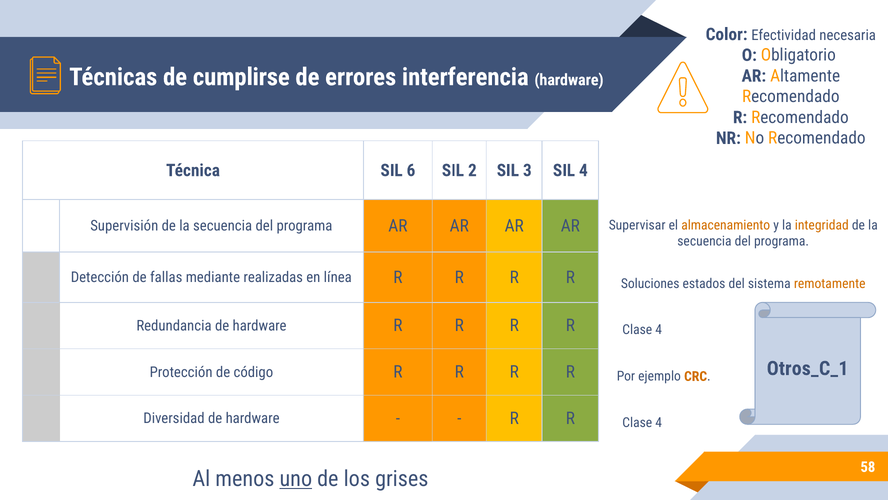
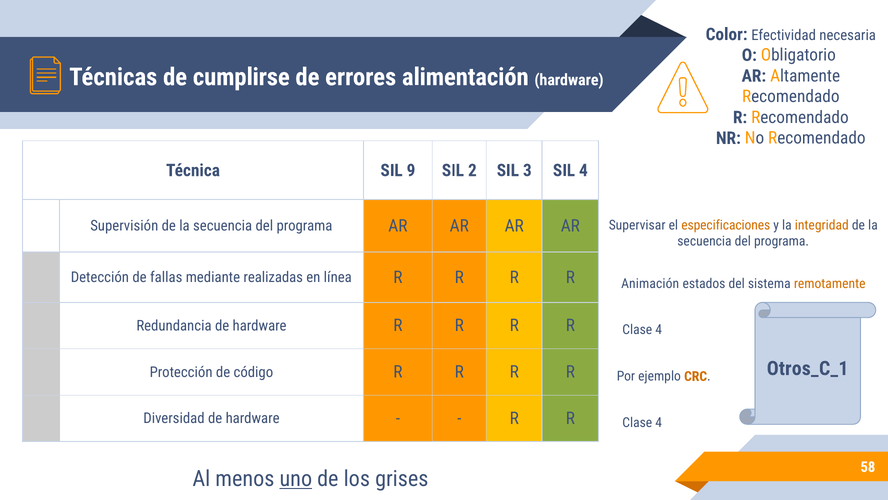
interferencia: interferencia -> alimentación
6: 6 -> 9
almacenamiento: almacenamiento -> especificaciones
Soluciones: Soluciones -> Animación
